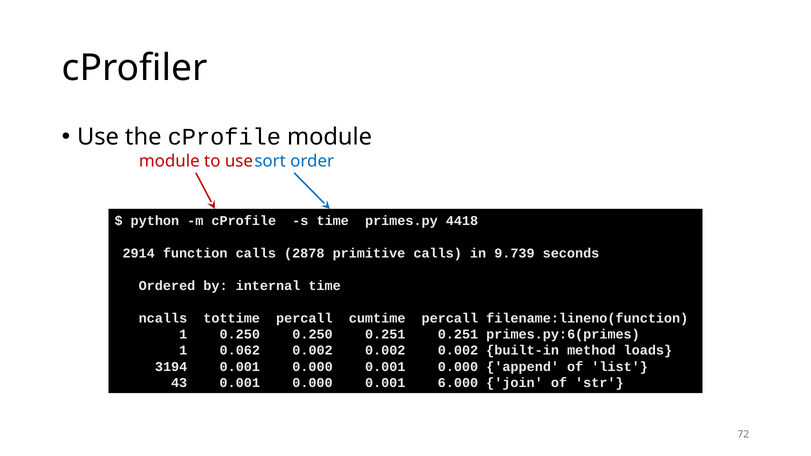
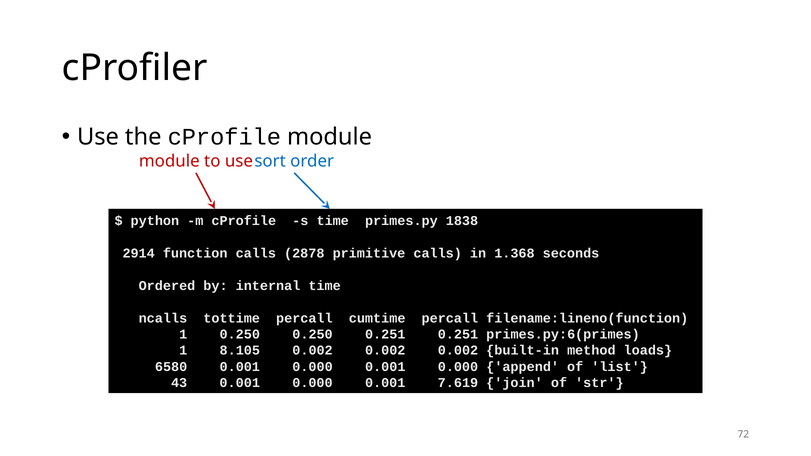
4418: 4418 -> 1838
9.739: 9.739 -> 1.368
0.062: 0.062 -> 8.105
3194: 3194 -> 6580
6.000: 6.000 -> 7.619
